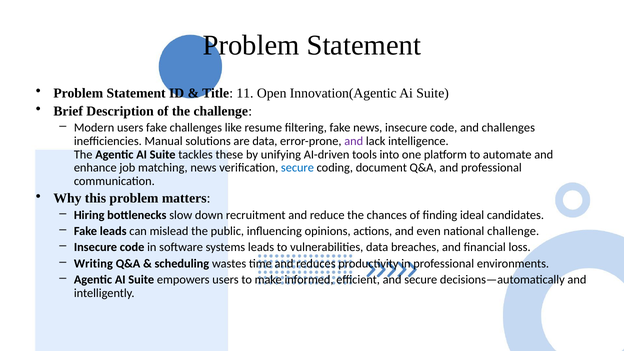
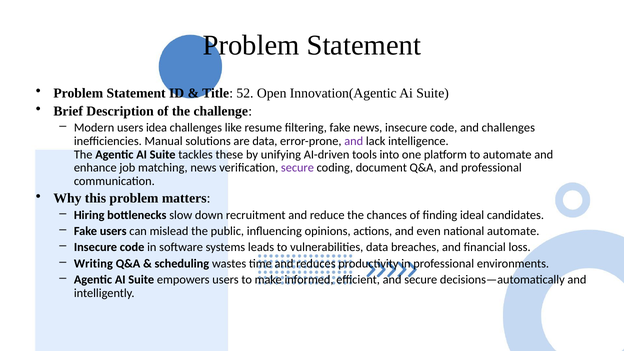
11: 11 -> 52
users fake: fake -> idea
secure at (297, 168) colour: blue -> purple
Fake leads: leads -> users
national challenge: challenge -> automate
